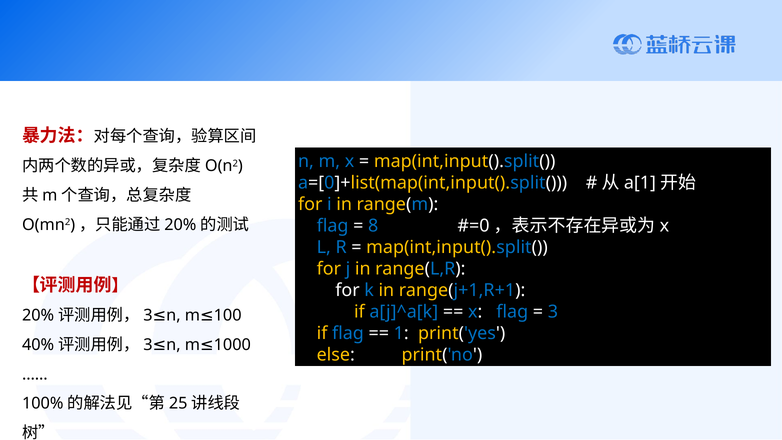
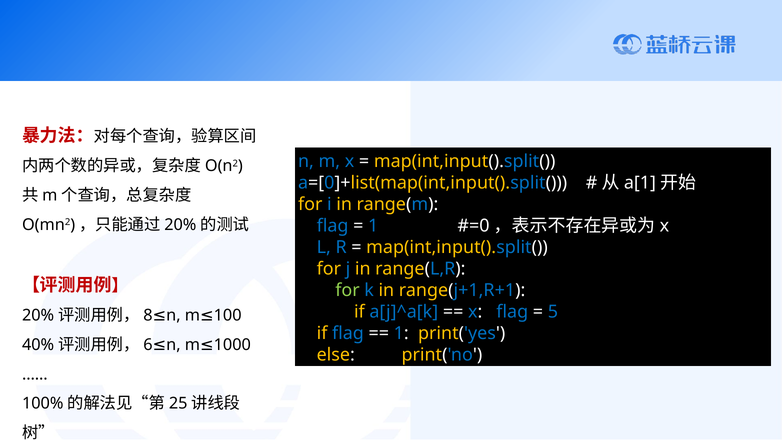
8 at (373, 226): 8 -> 1
for at (348, 290) colour: white -> light green
3 at (553, 312): 3 -> 5
3 at (148, 316): 3 -> 8
3 at (148, 345): 3 -> 6
